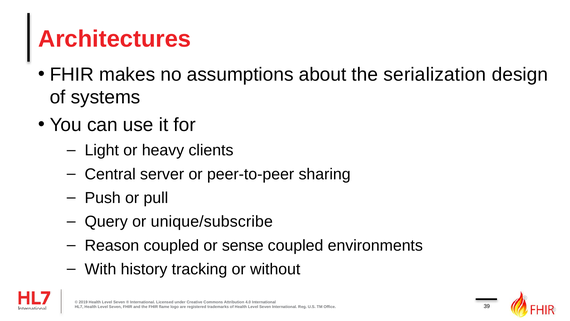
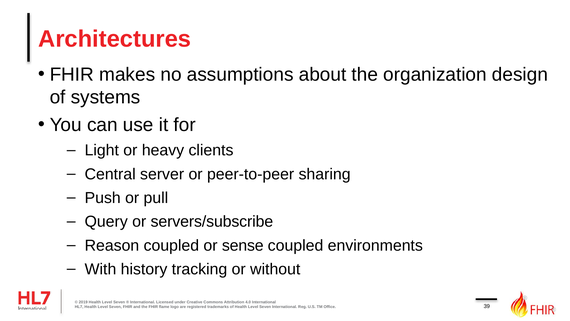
serialization: serialization -> organization
unique/subscribe: unique/subscribe -> servers/subscribe
